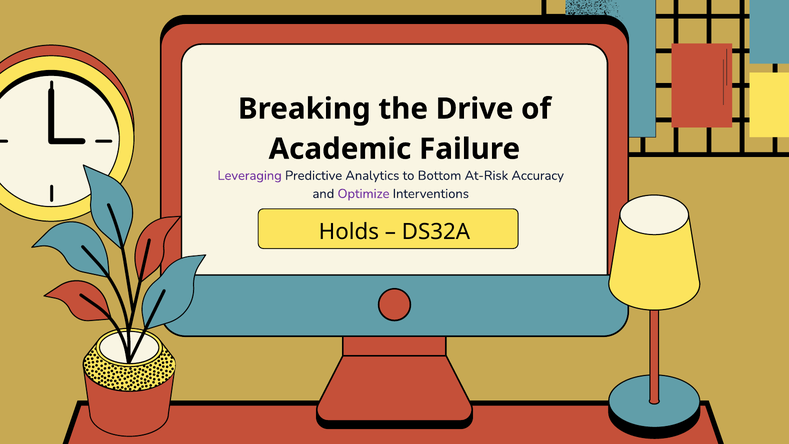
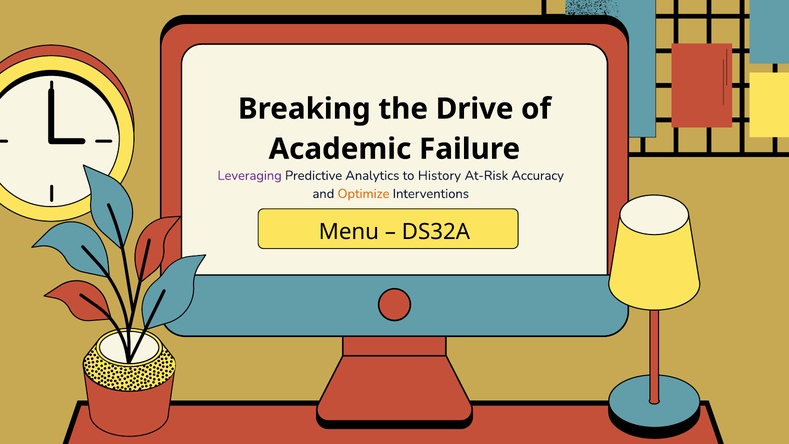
Bottom: Bottom -> History
Optimize colour: purple -> orange
Holds: Holds -> Menu
